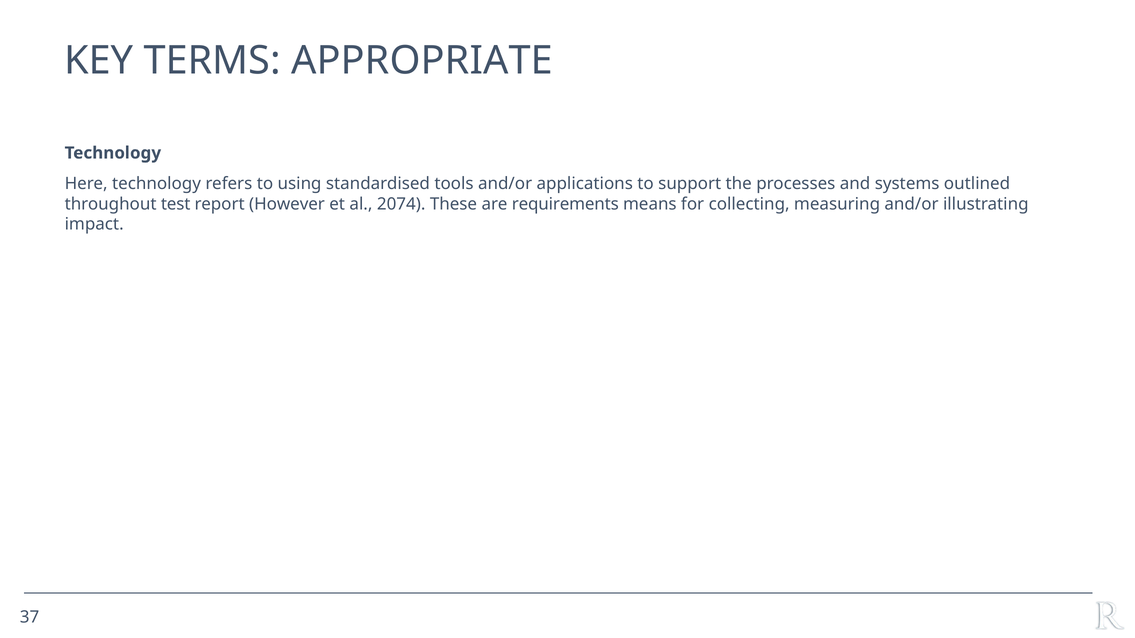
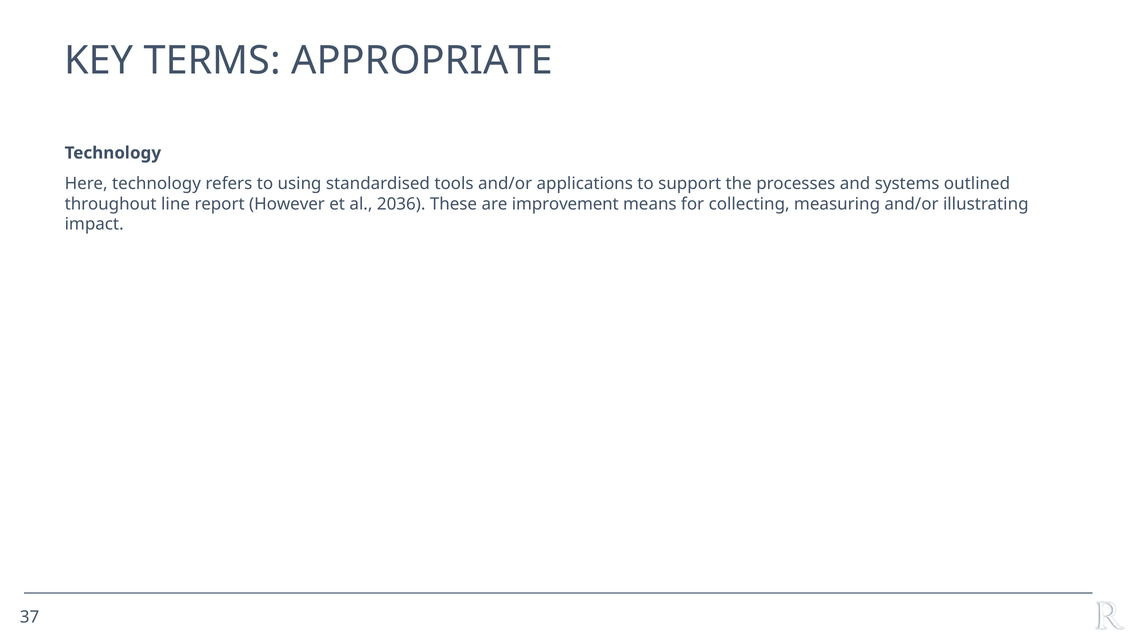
test: test -> line
2074: 2074 -> 2036
requirements: requirements -> improvement
